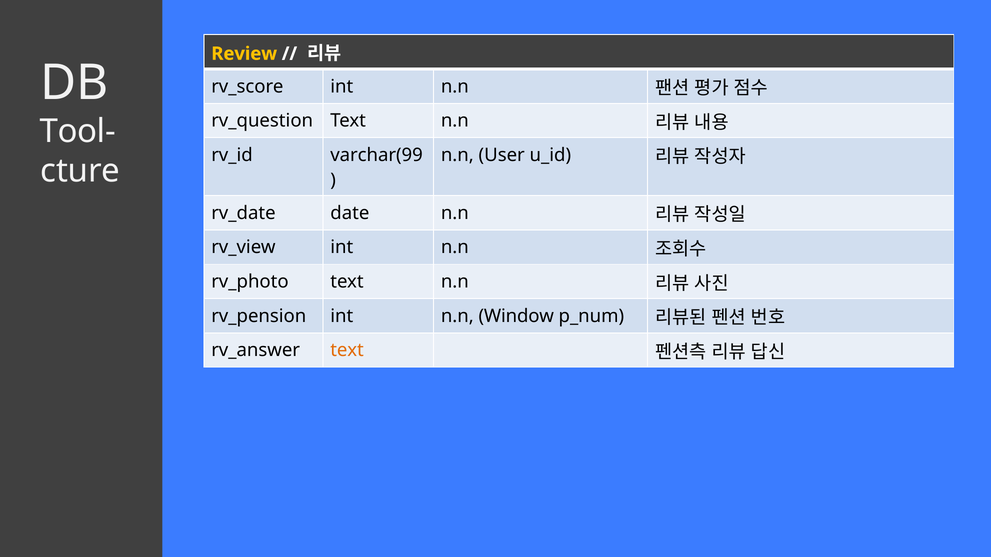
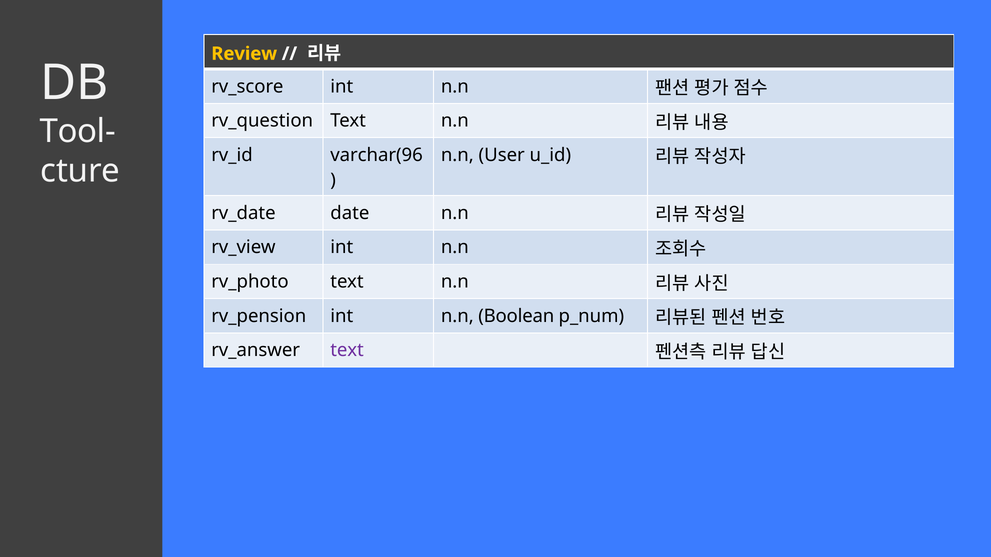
varchar(99: varchar(99 -> varchar(96
Window: Window -> Boolean
text at (347, 351) colour: orange -> purple
